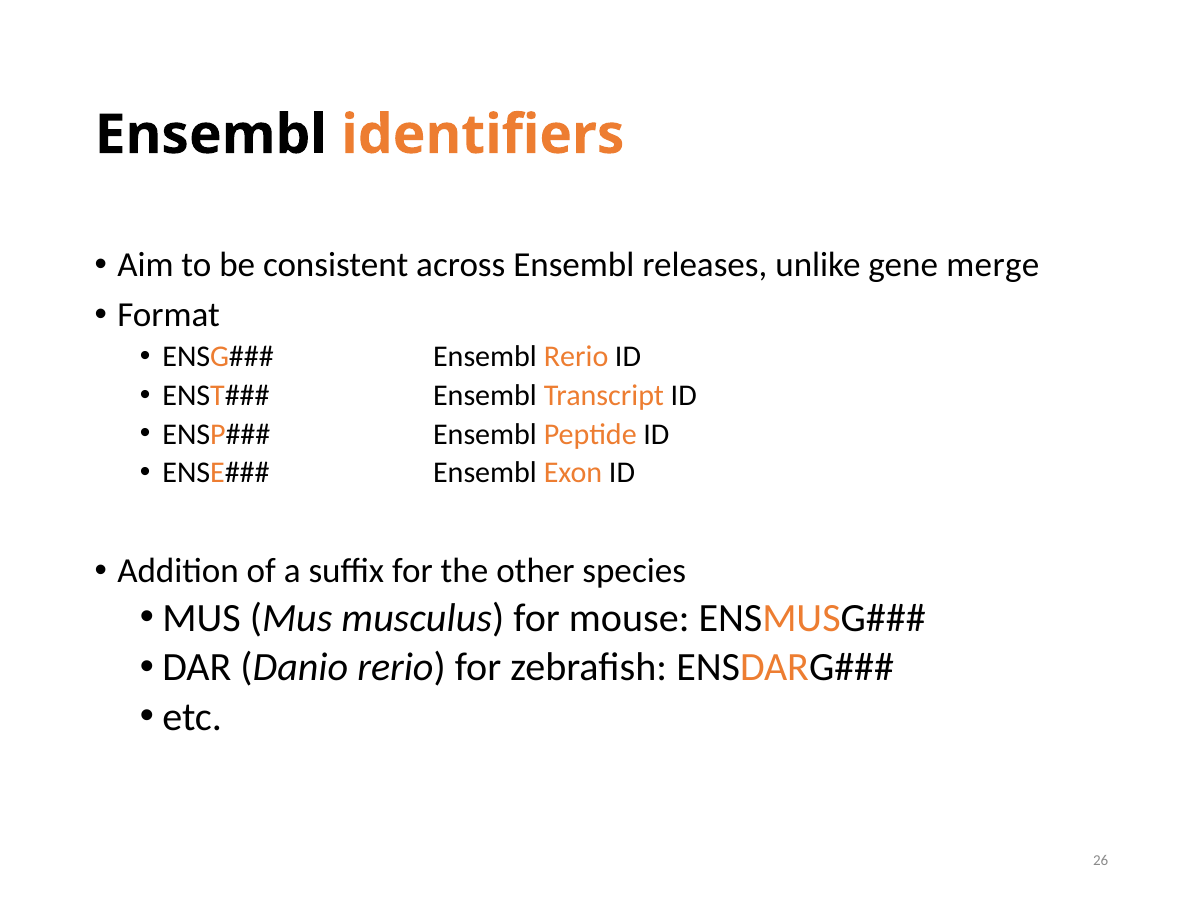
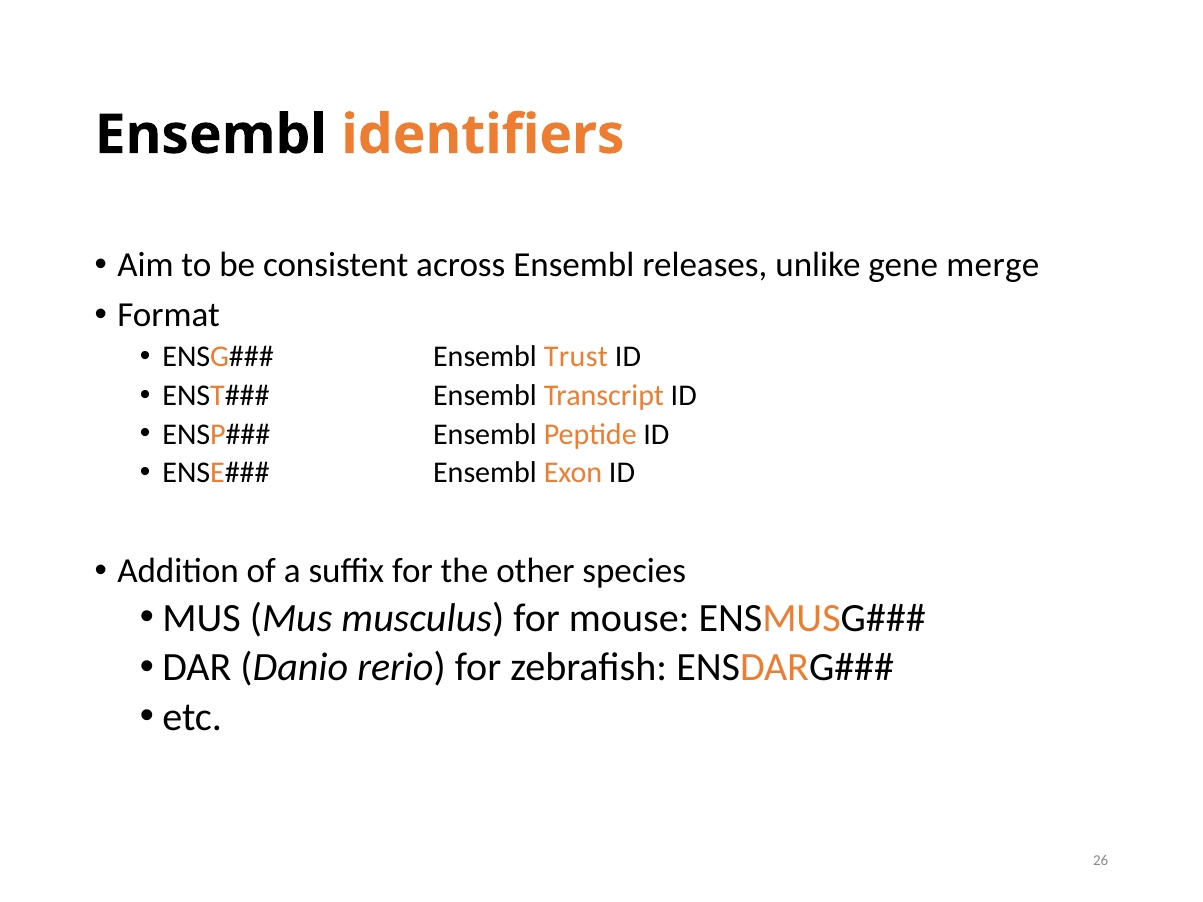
Ensembl Rerio: Rerio -> Trust
